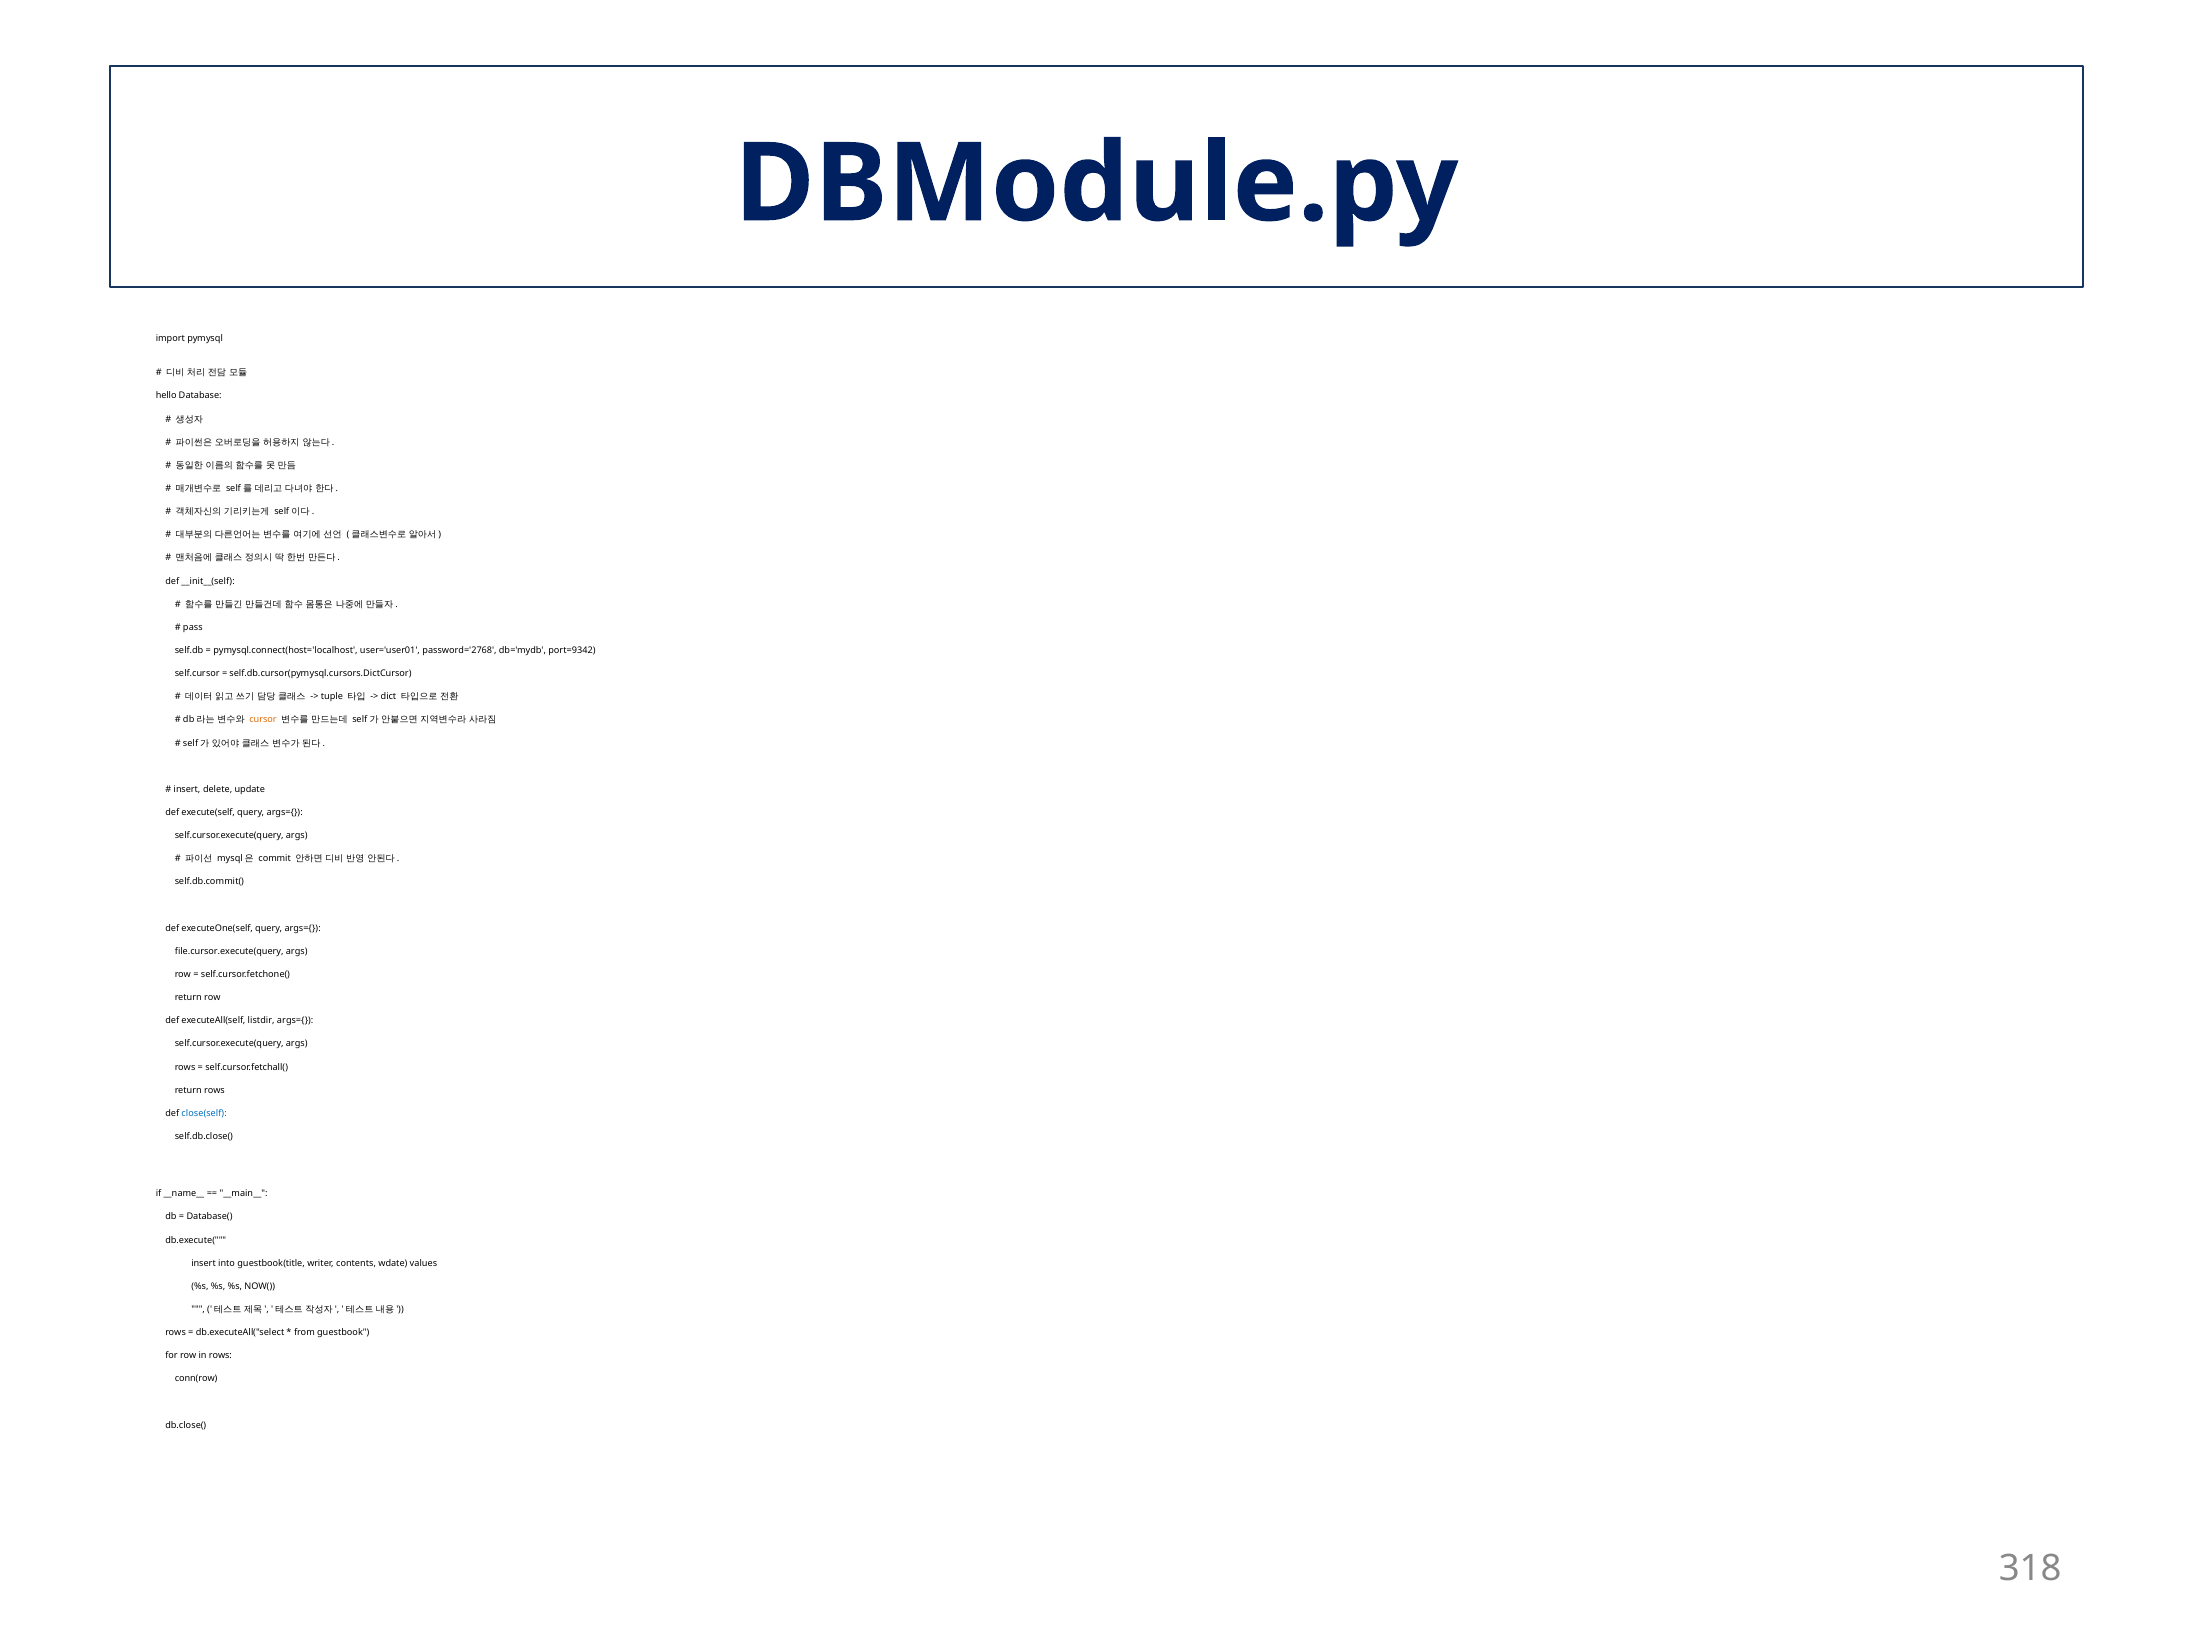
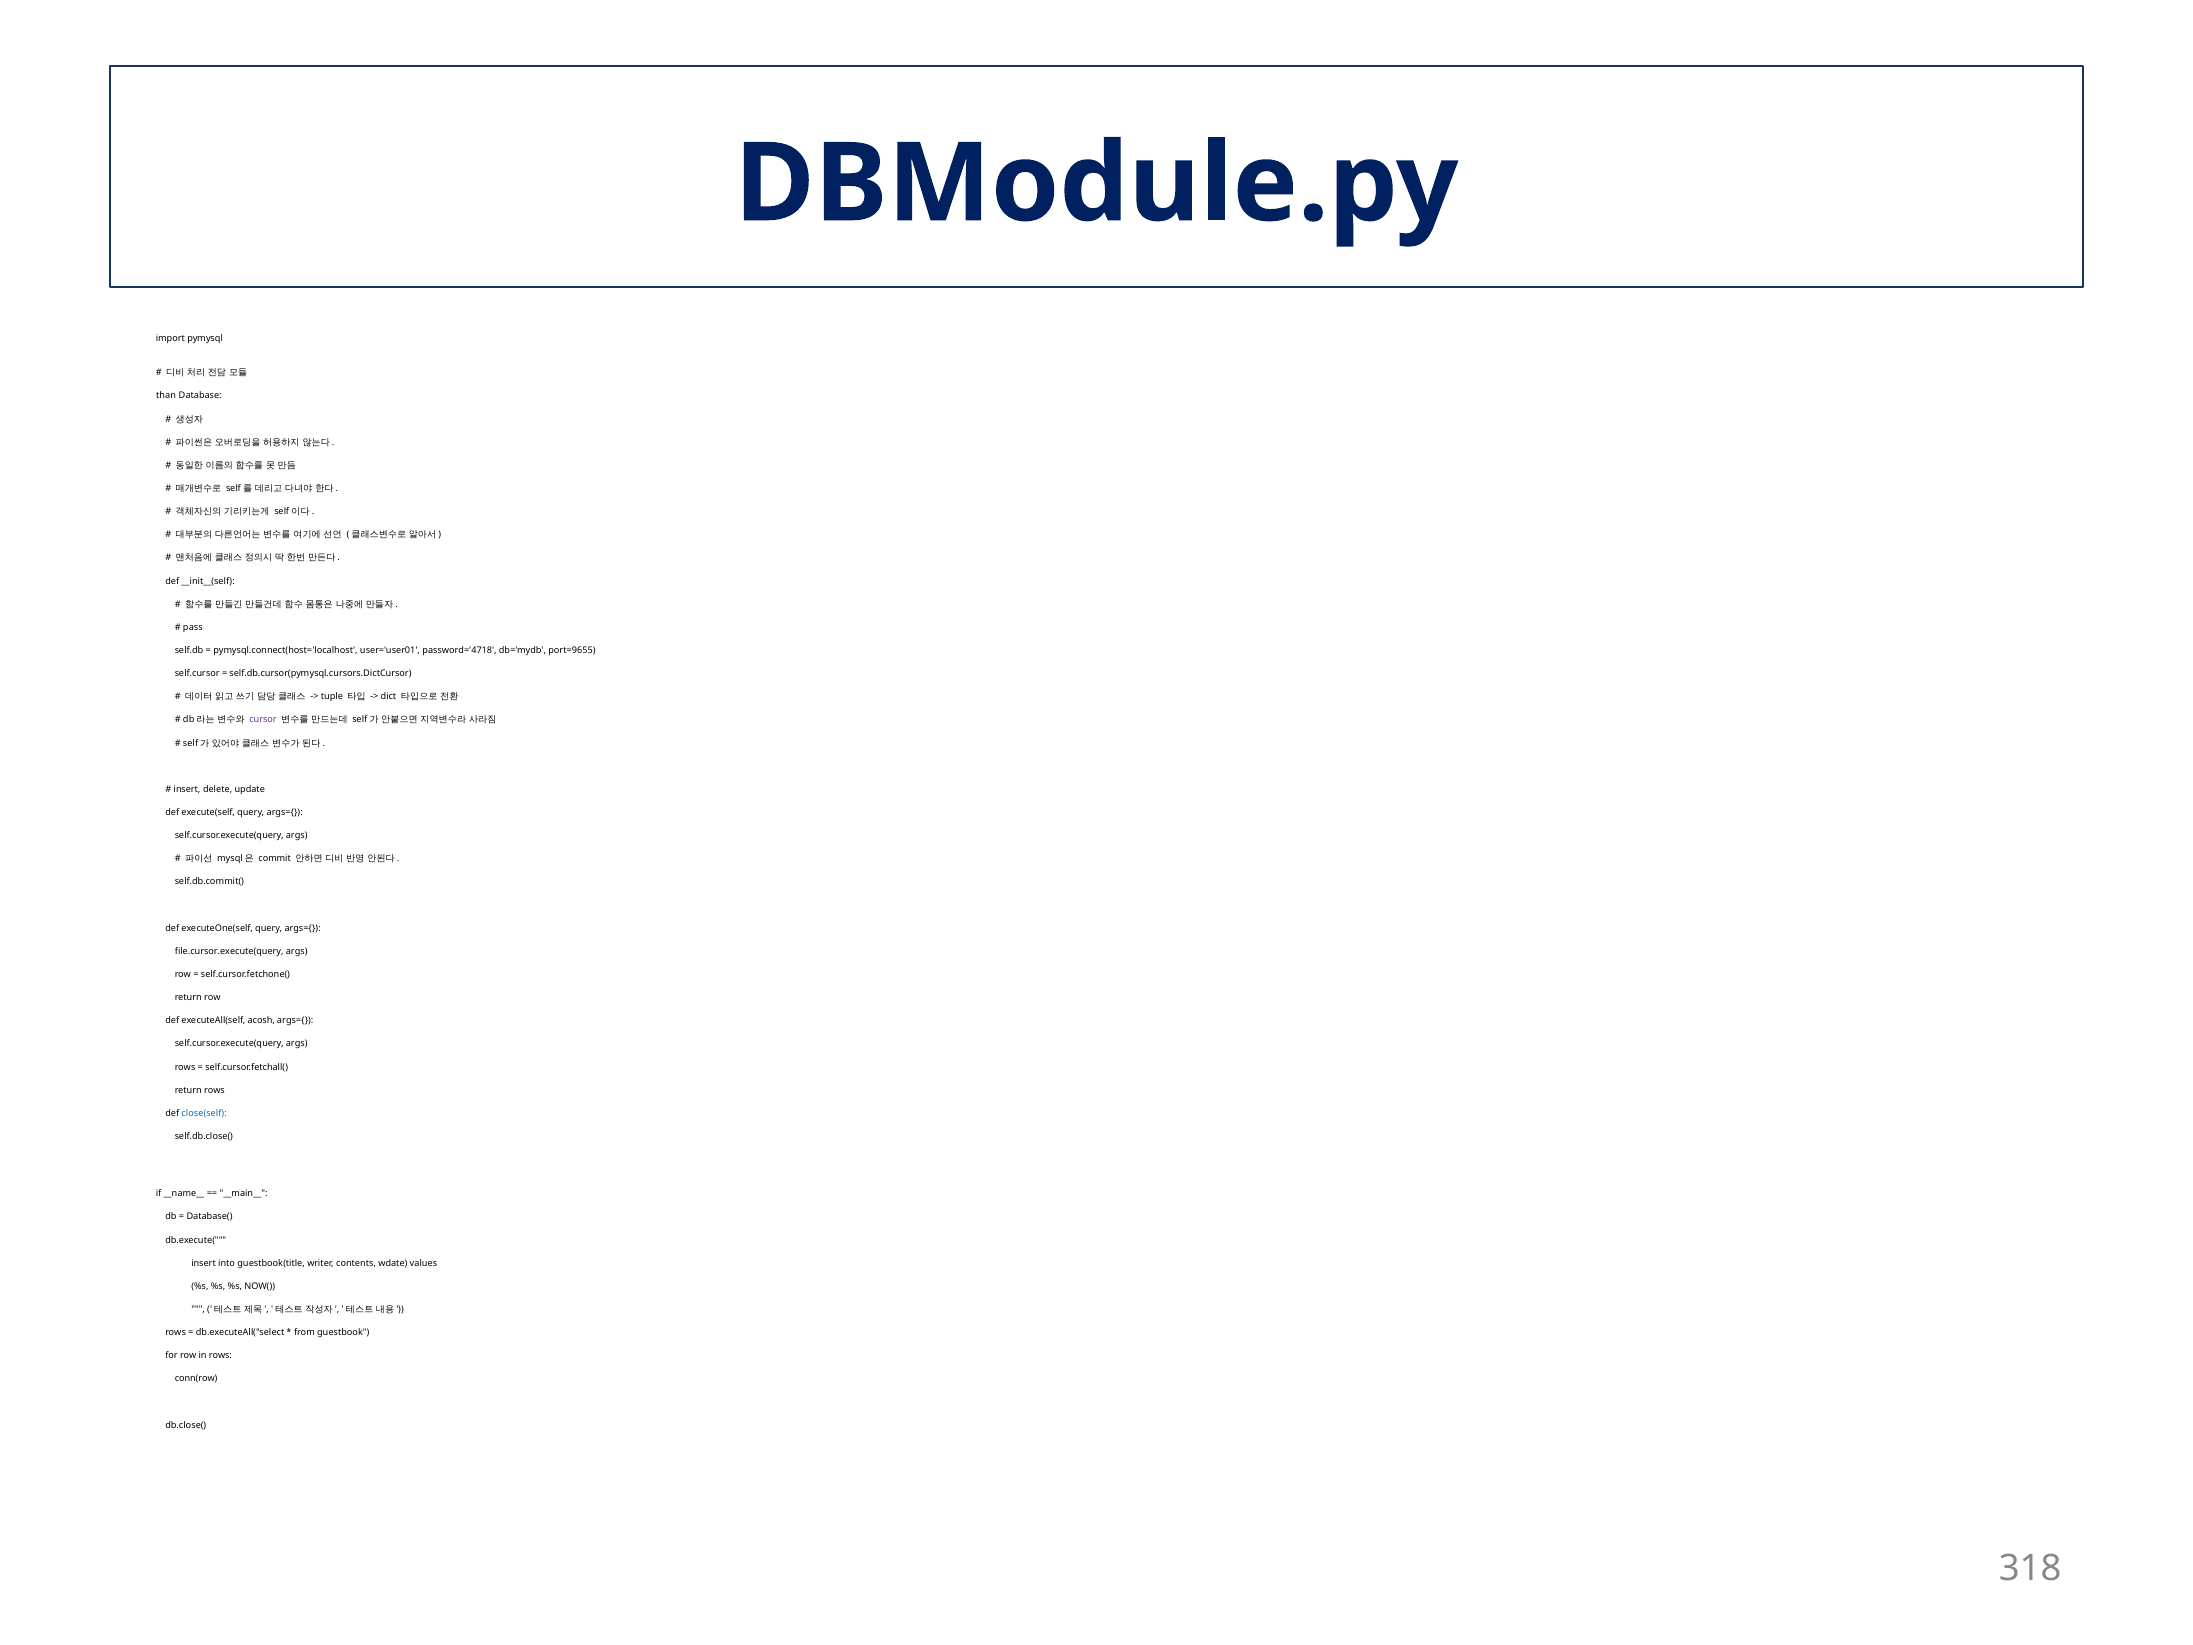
hello: hello -> than
password='2768: password='2768 -> password='4718
port=9342: port=9342 -> port=9655
cursor colour: orange -> purple
listdir: listdir -> acosh
